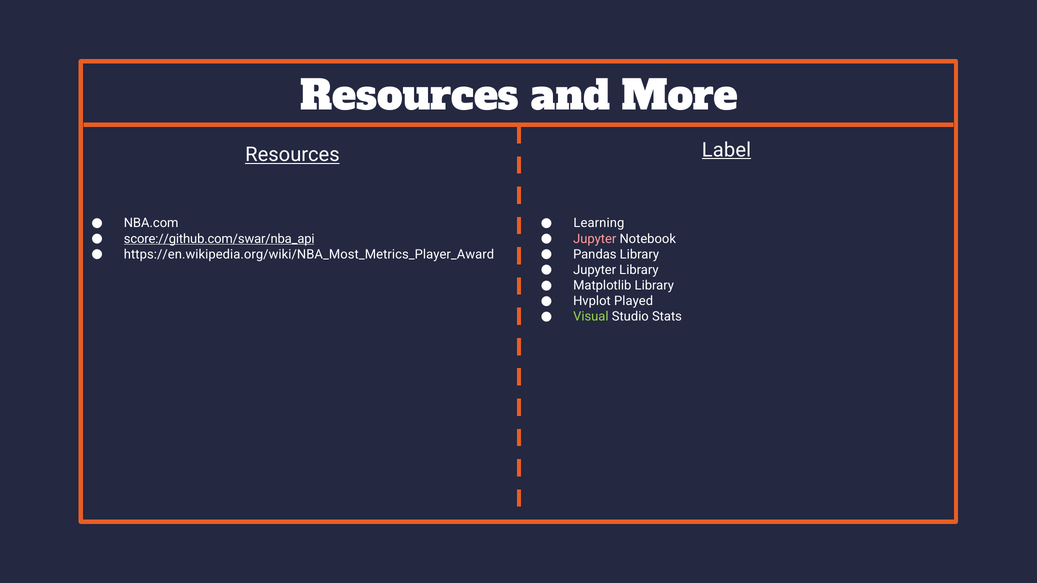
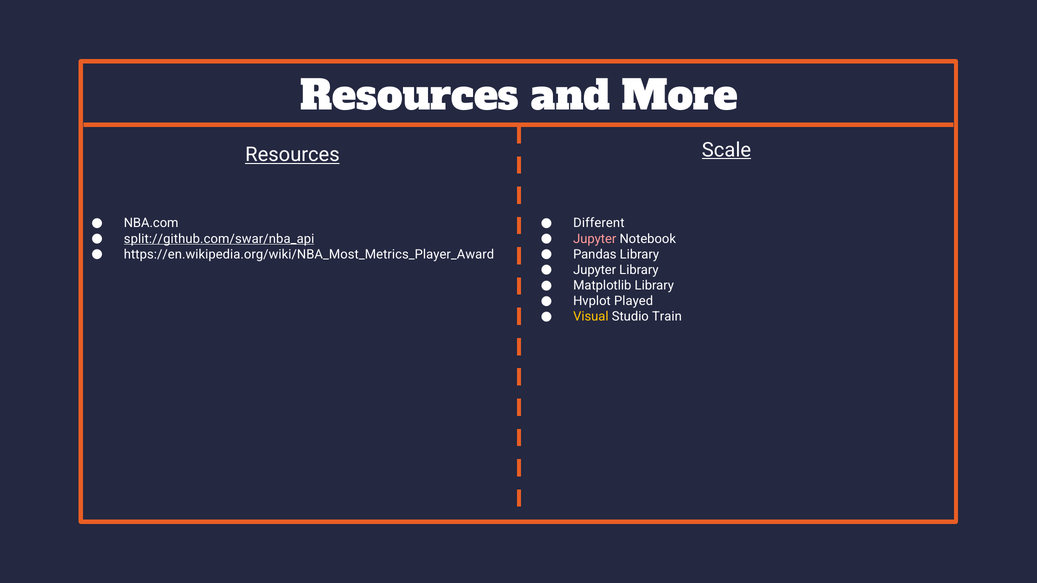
Label: Label -> Scale
Learning: Learning -> Different
score://github.com/swar/nba_api: score://github.com/swar/nba_api -> split://github.com/swar/nba_api
Visual colour: light green -> yellow
Stats: Stats -> Train
